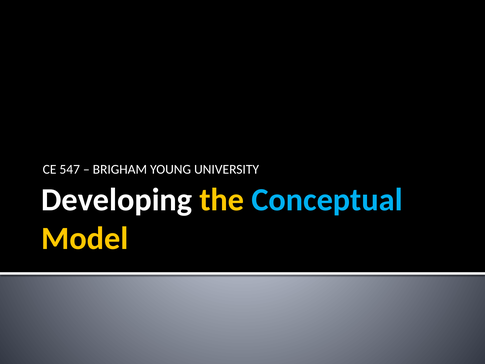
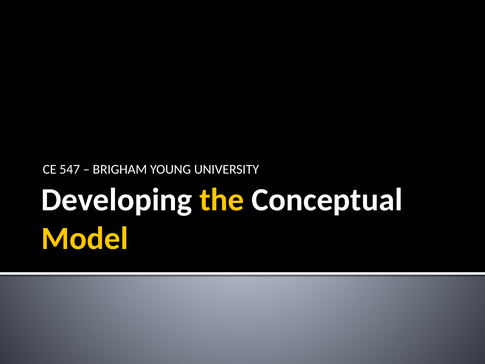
Conceptual colour: light blue -> white
